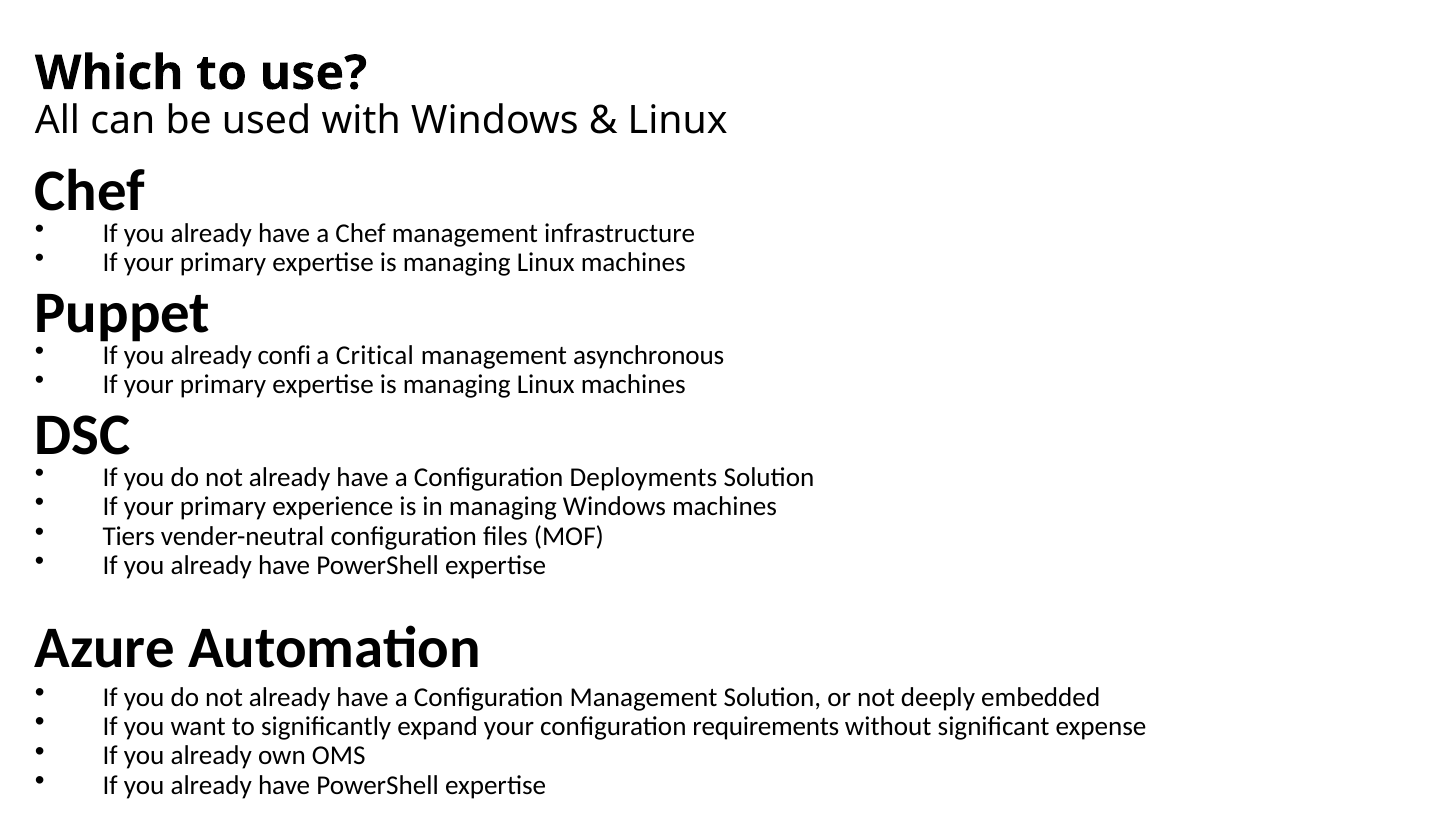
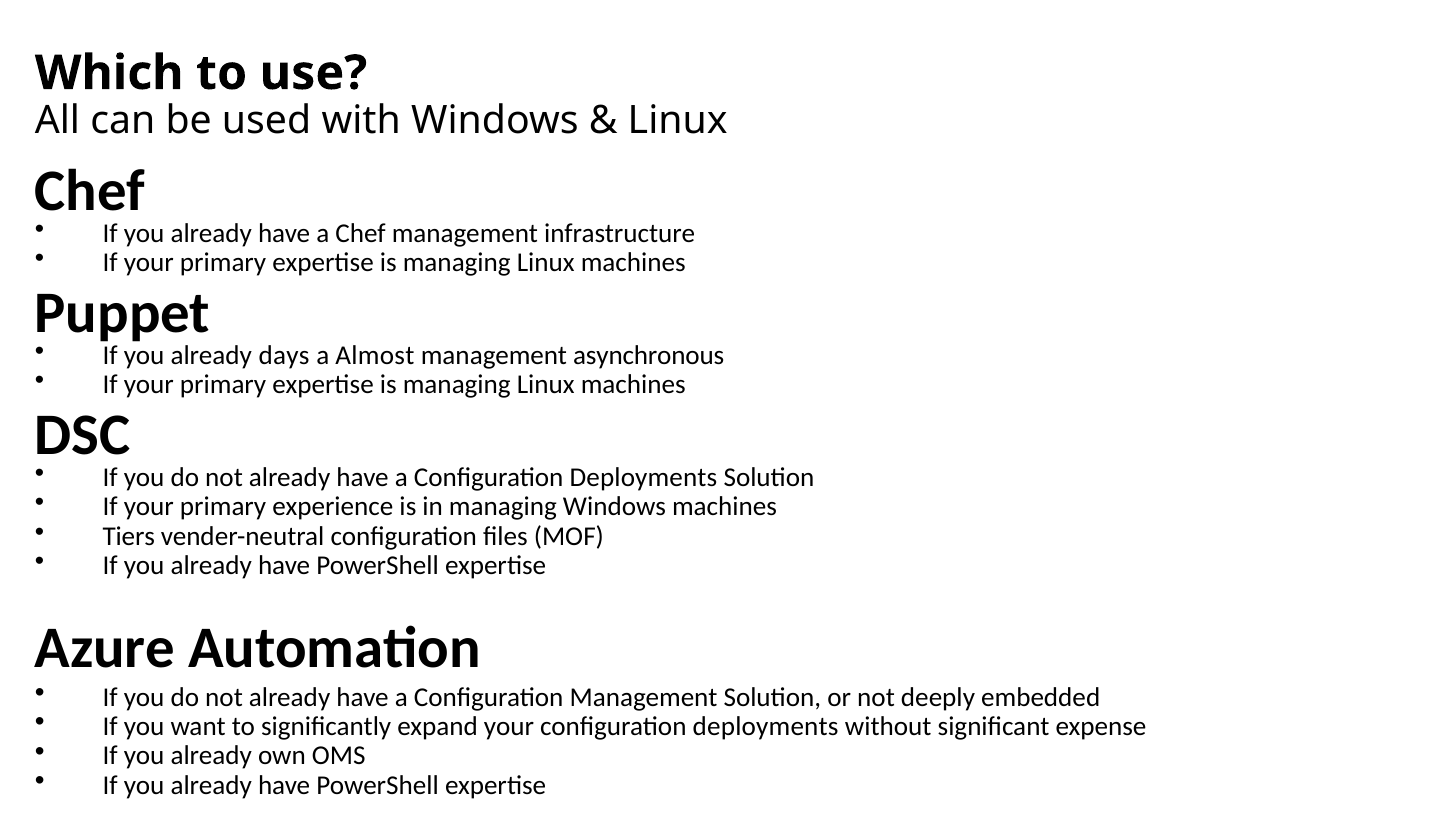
confi: confi -> days
Critical: Critical -> Almost
your configuration requirements: requirements -> deployments
